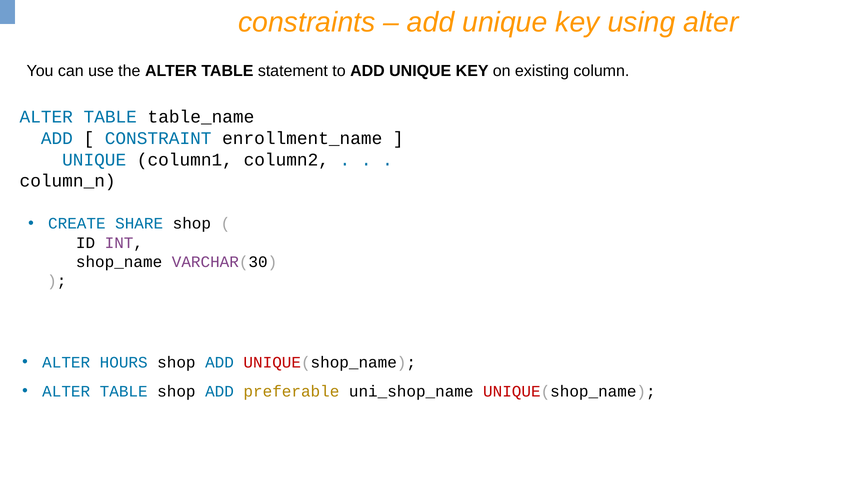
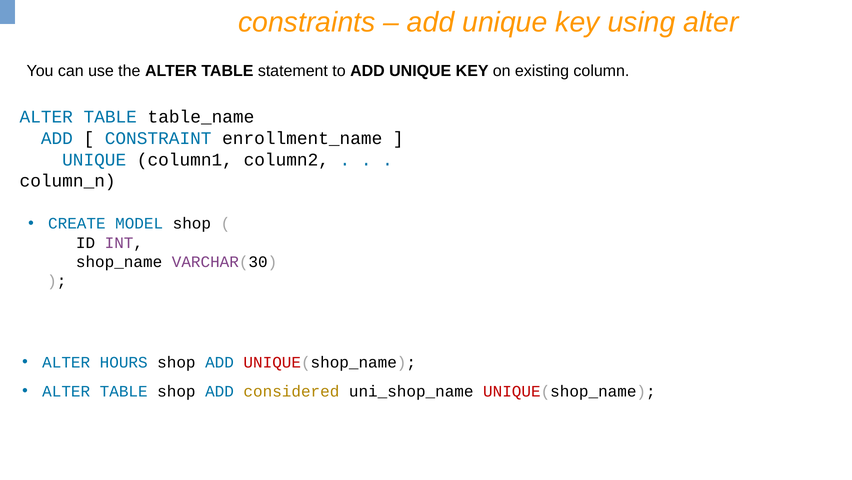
SHARE: SHARE -> MODEL
preferable: preferable -> considered
